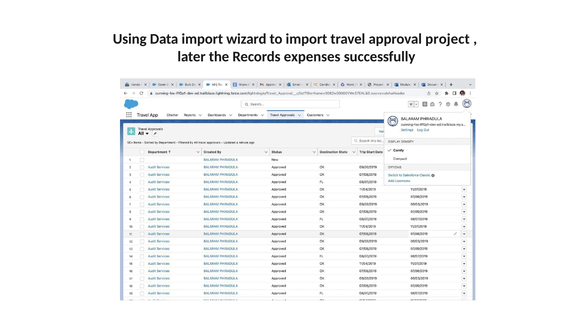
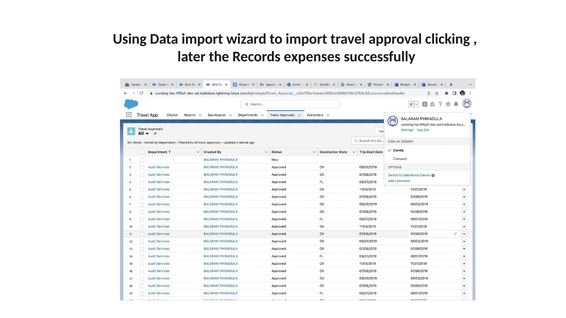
project: project -> clicking
